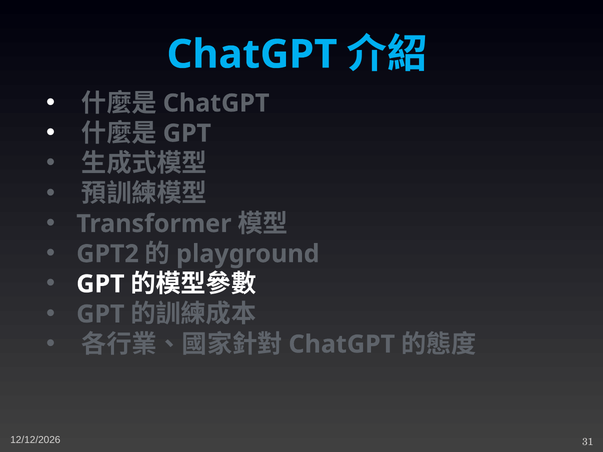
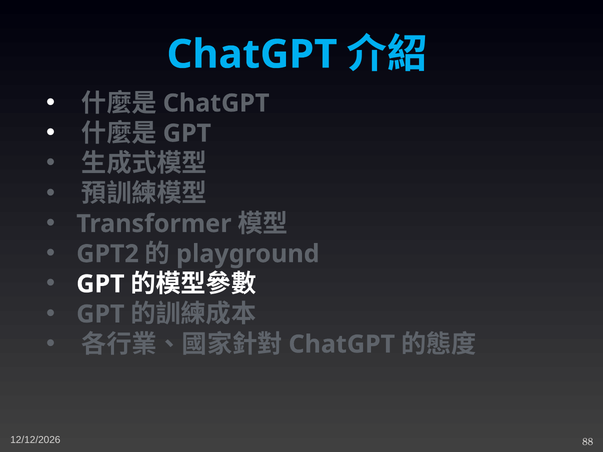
31: 31 -> 88
